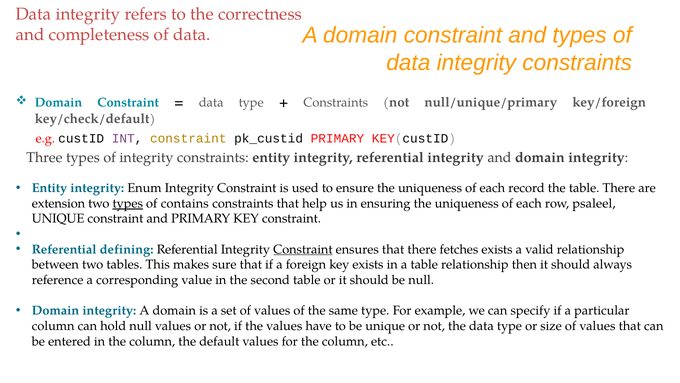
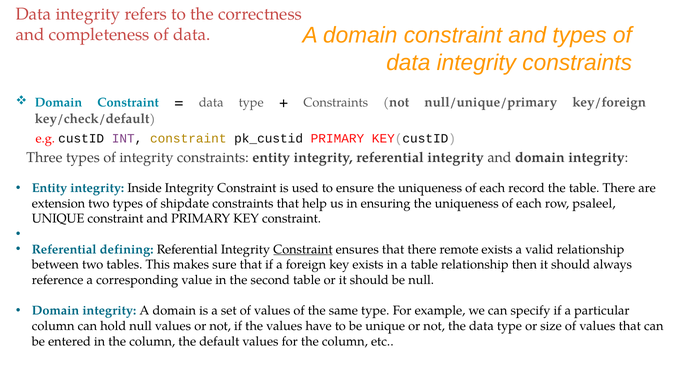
Enum: Enum -> Inside
types at (128, 203) underline: present -> none
contains: contains -> shipdate
fetches: fetches -> remote
